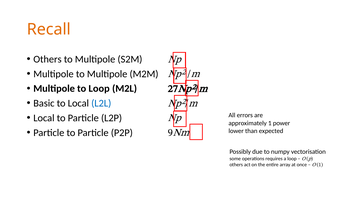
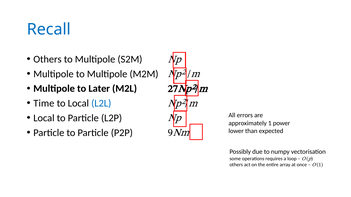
Recall colour: orange -> blue
to Loop: Loop -> Later
Basic: Basic -> Time
